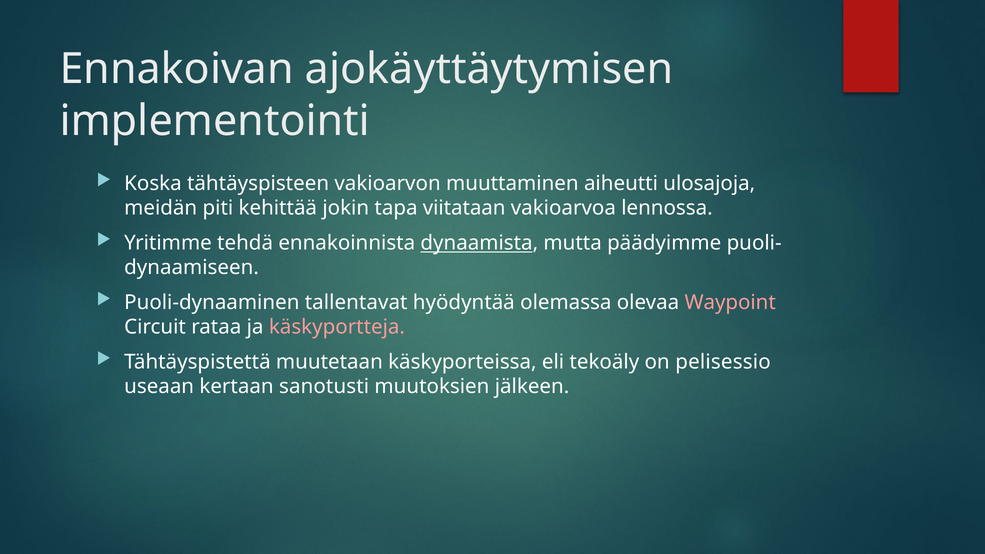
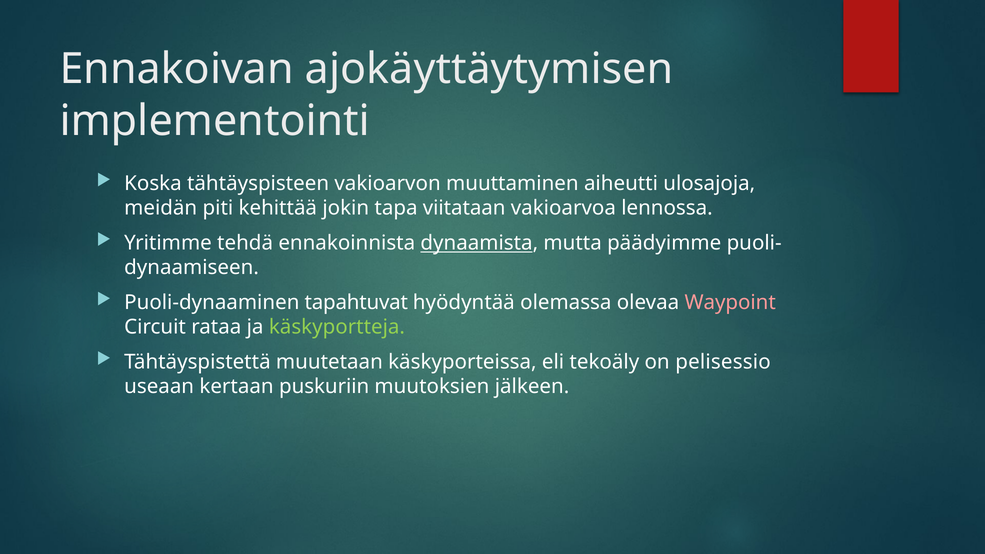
tallentavat: tallentavat -> tapahtuvat
käskyportteja colour: pink -> light green
sanotusti: sanotusti -> puskuriin
